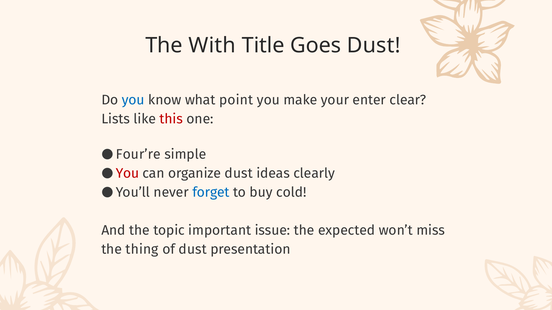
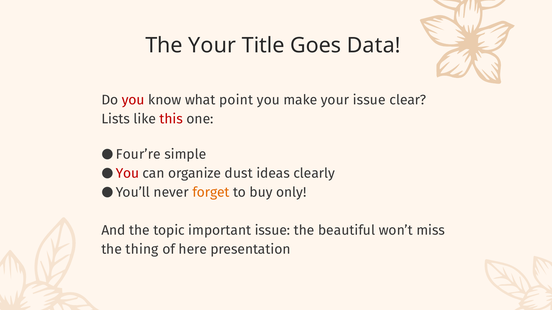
The With: With -> Your
Goes Dust: Dust -> Data
you at (133, 100) colour: blue -> red
your enter: enter -> issue
forget colour: blue -> orange
cold: cold -> only
expected: expected -> beautiful
of dust: dust -> here
